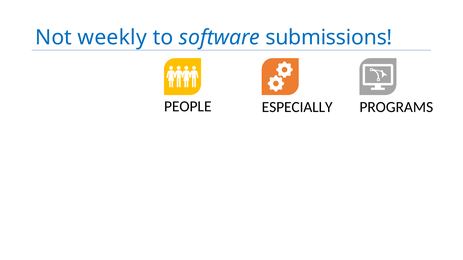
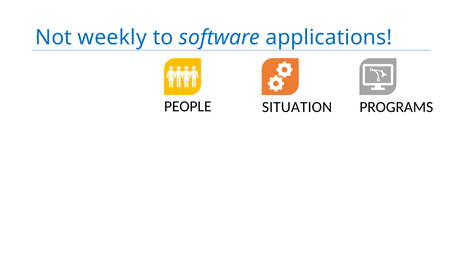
submissions: submissions -> applications
ESPECIALLY: ESPECIALLY -> SITUATION
